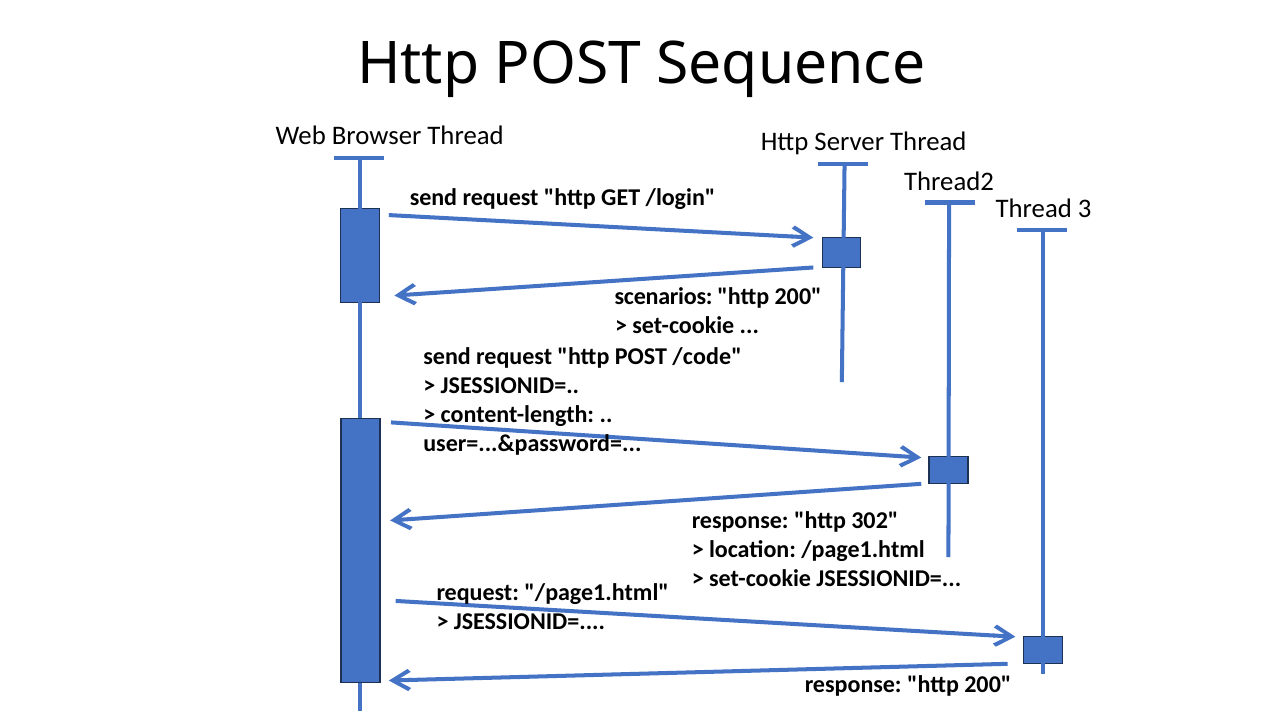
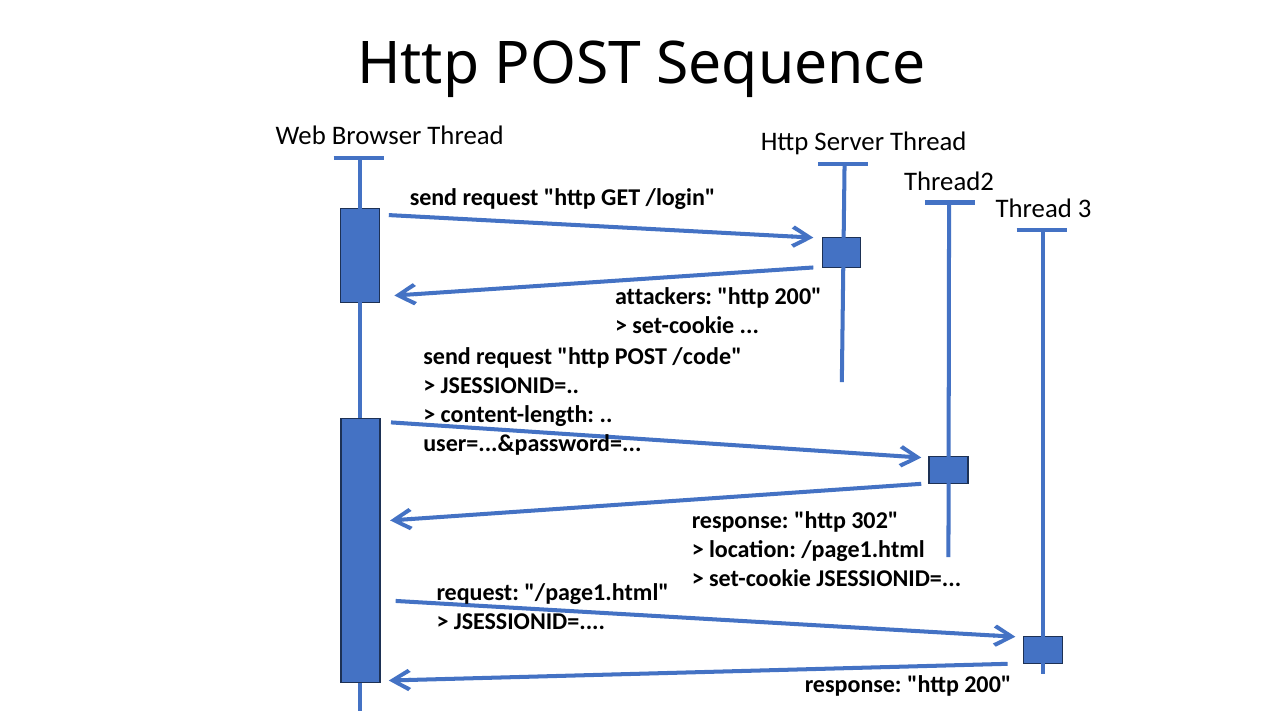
scenarios: scenarios -> attackers
